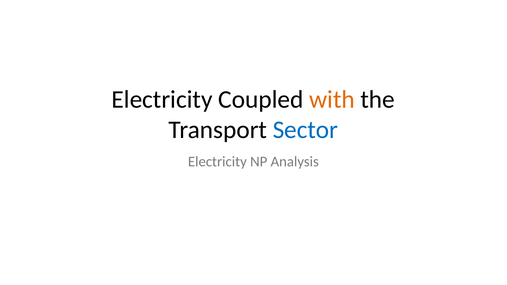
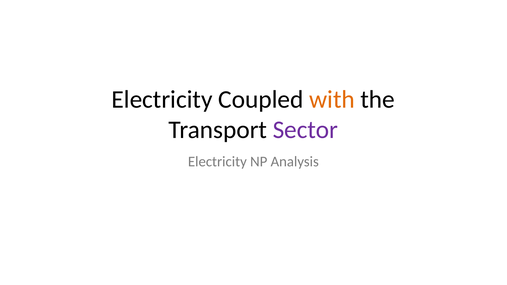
Sector colour: blue -> purple
